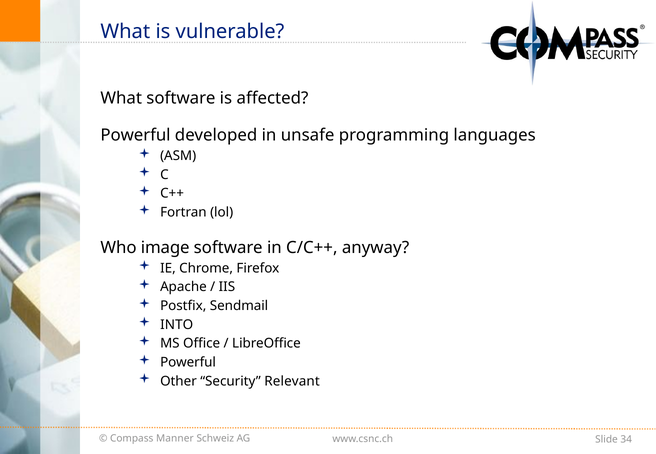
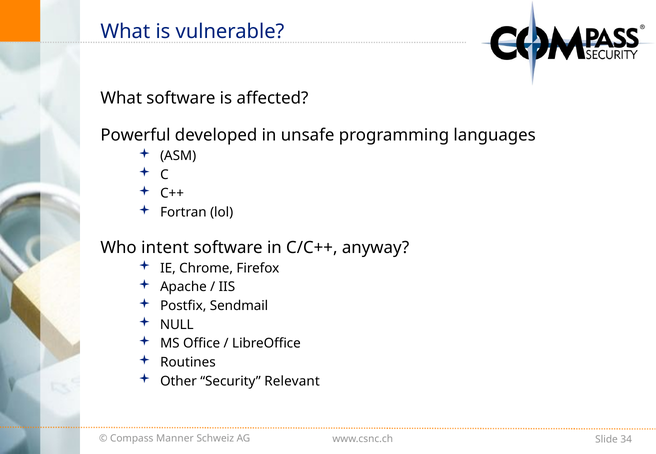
image: image -> intent
INTO: INTO -> NULL
Powerful at (188, 362): Powerful -> Routines
